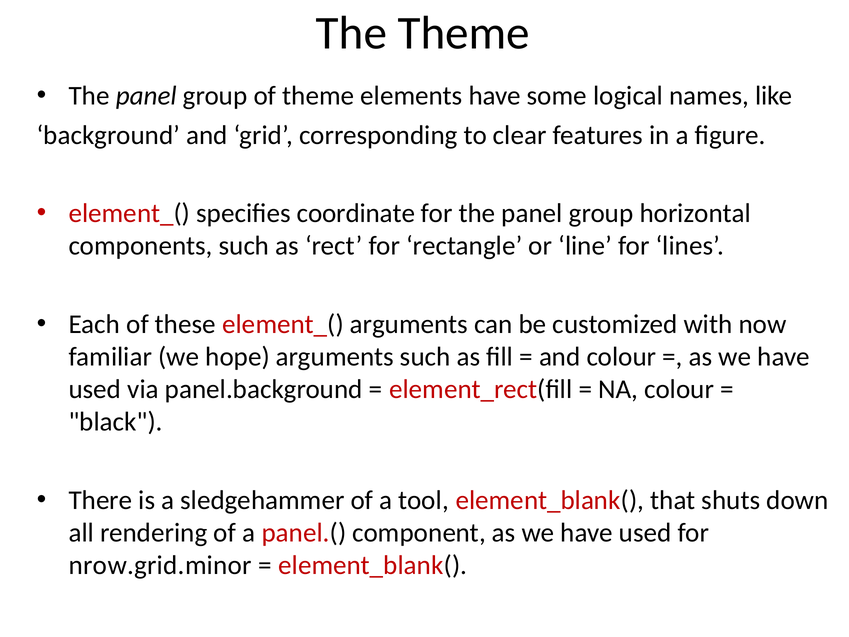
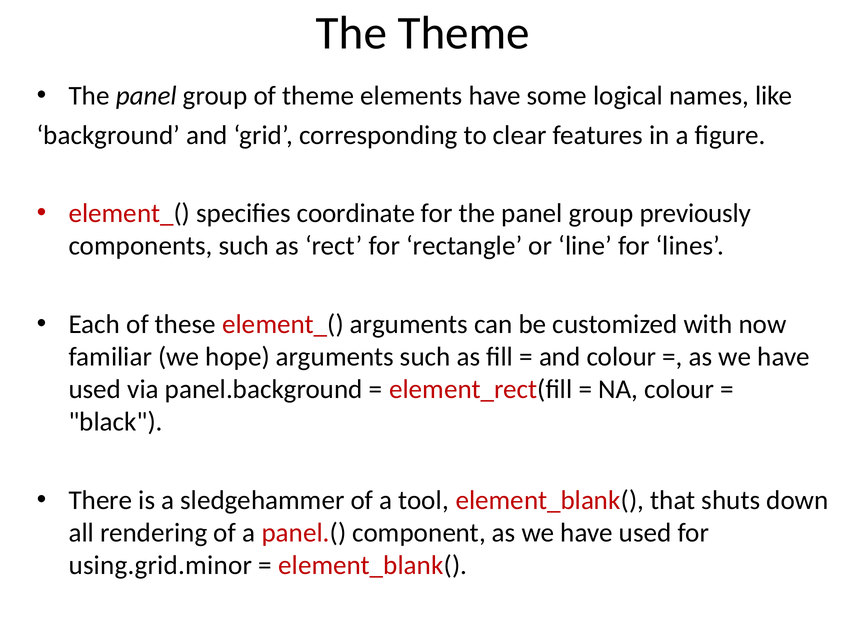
horizontal: horizontal -> previously
nrow.grid.minor: nrow.grid.minor -> using.grid.minor
